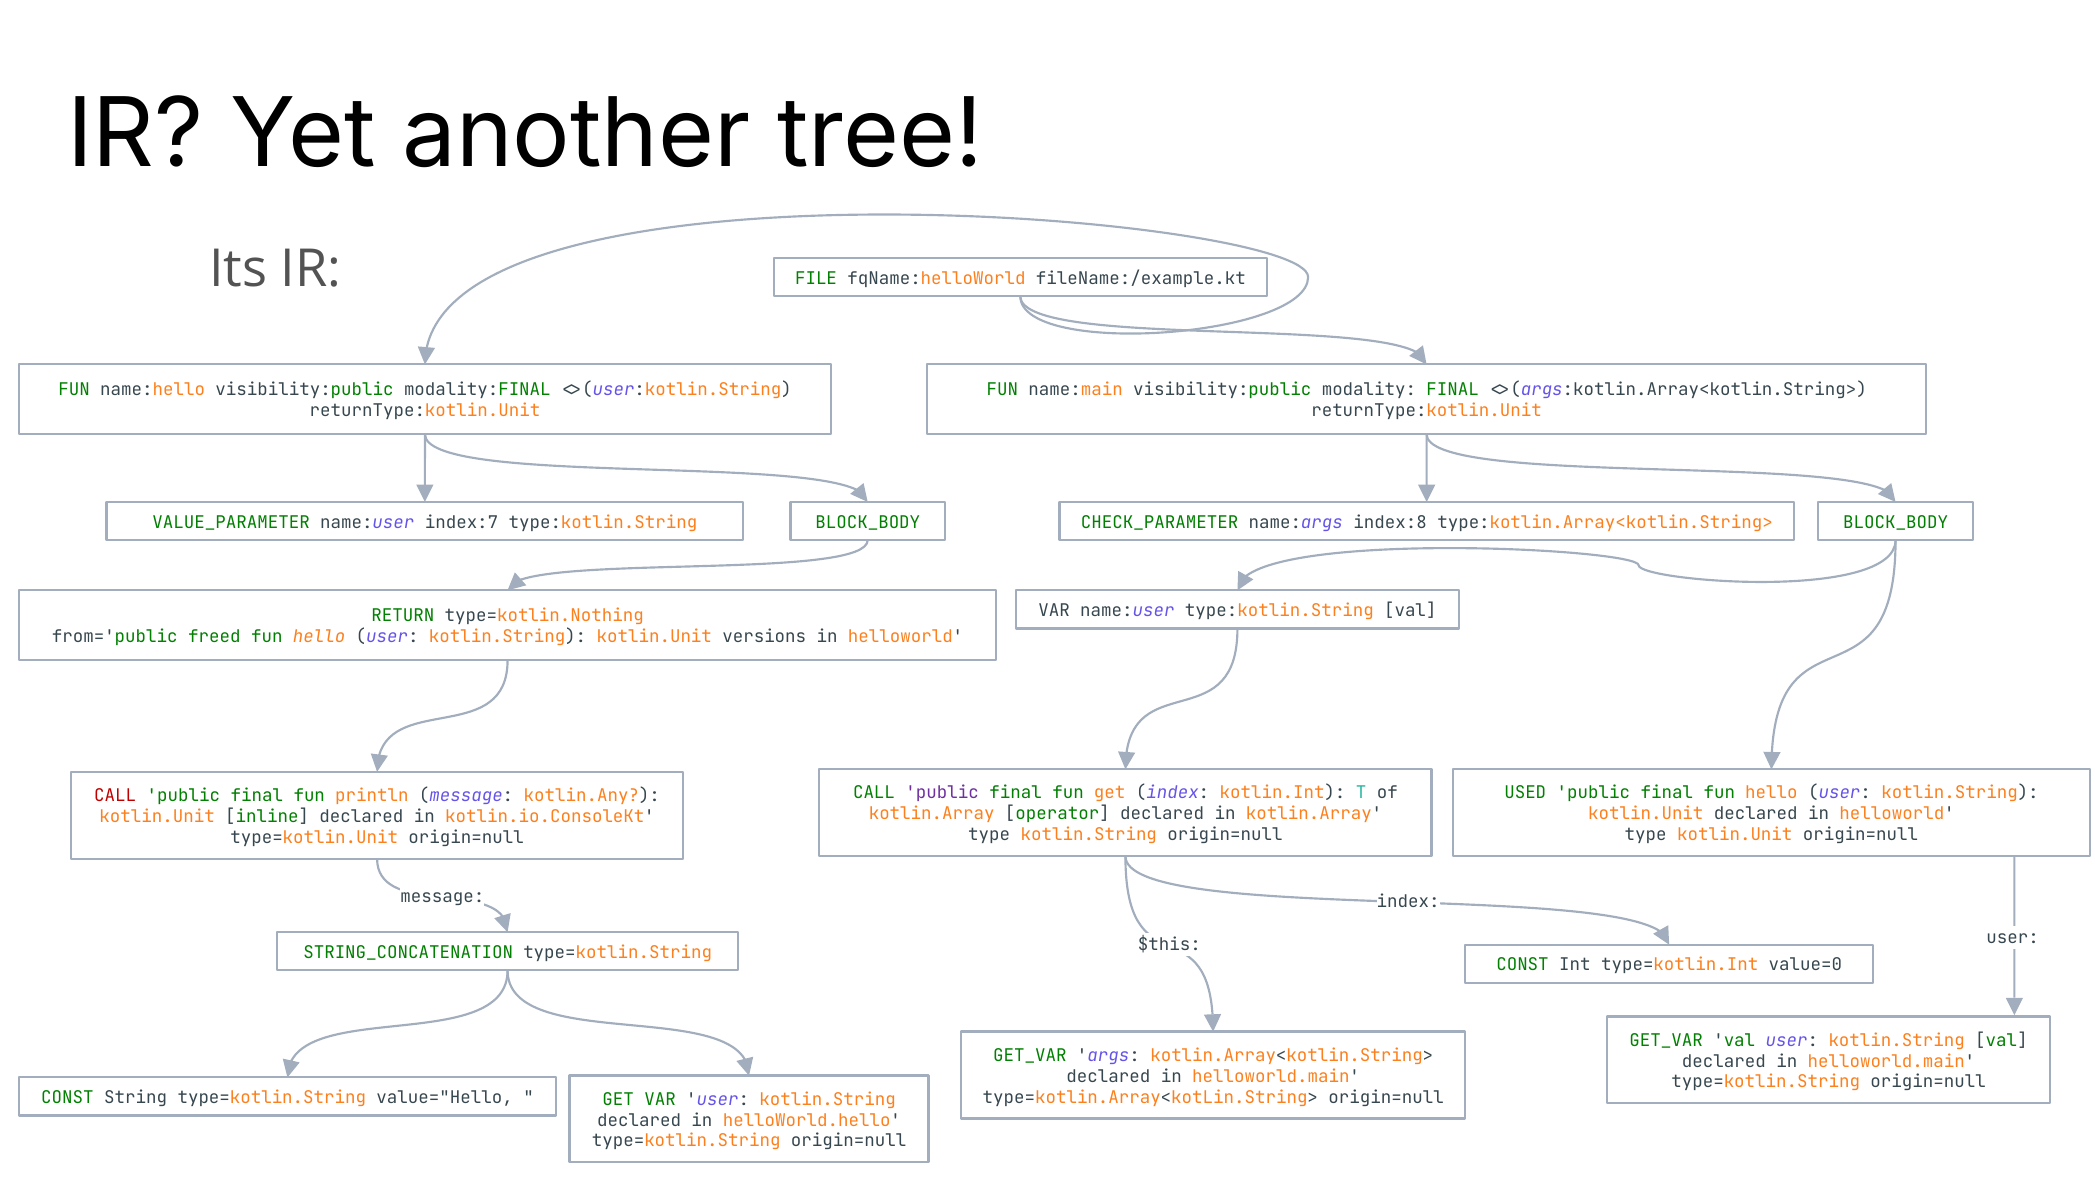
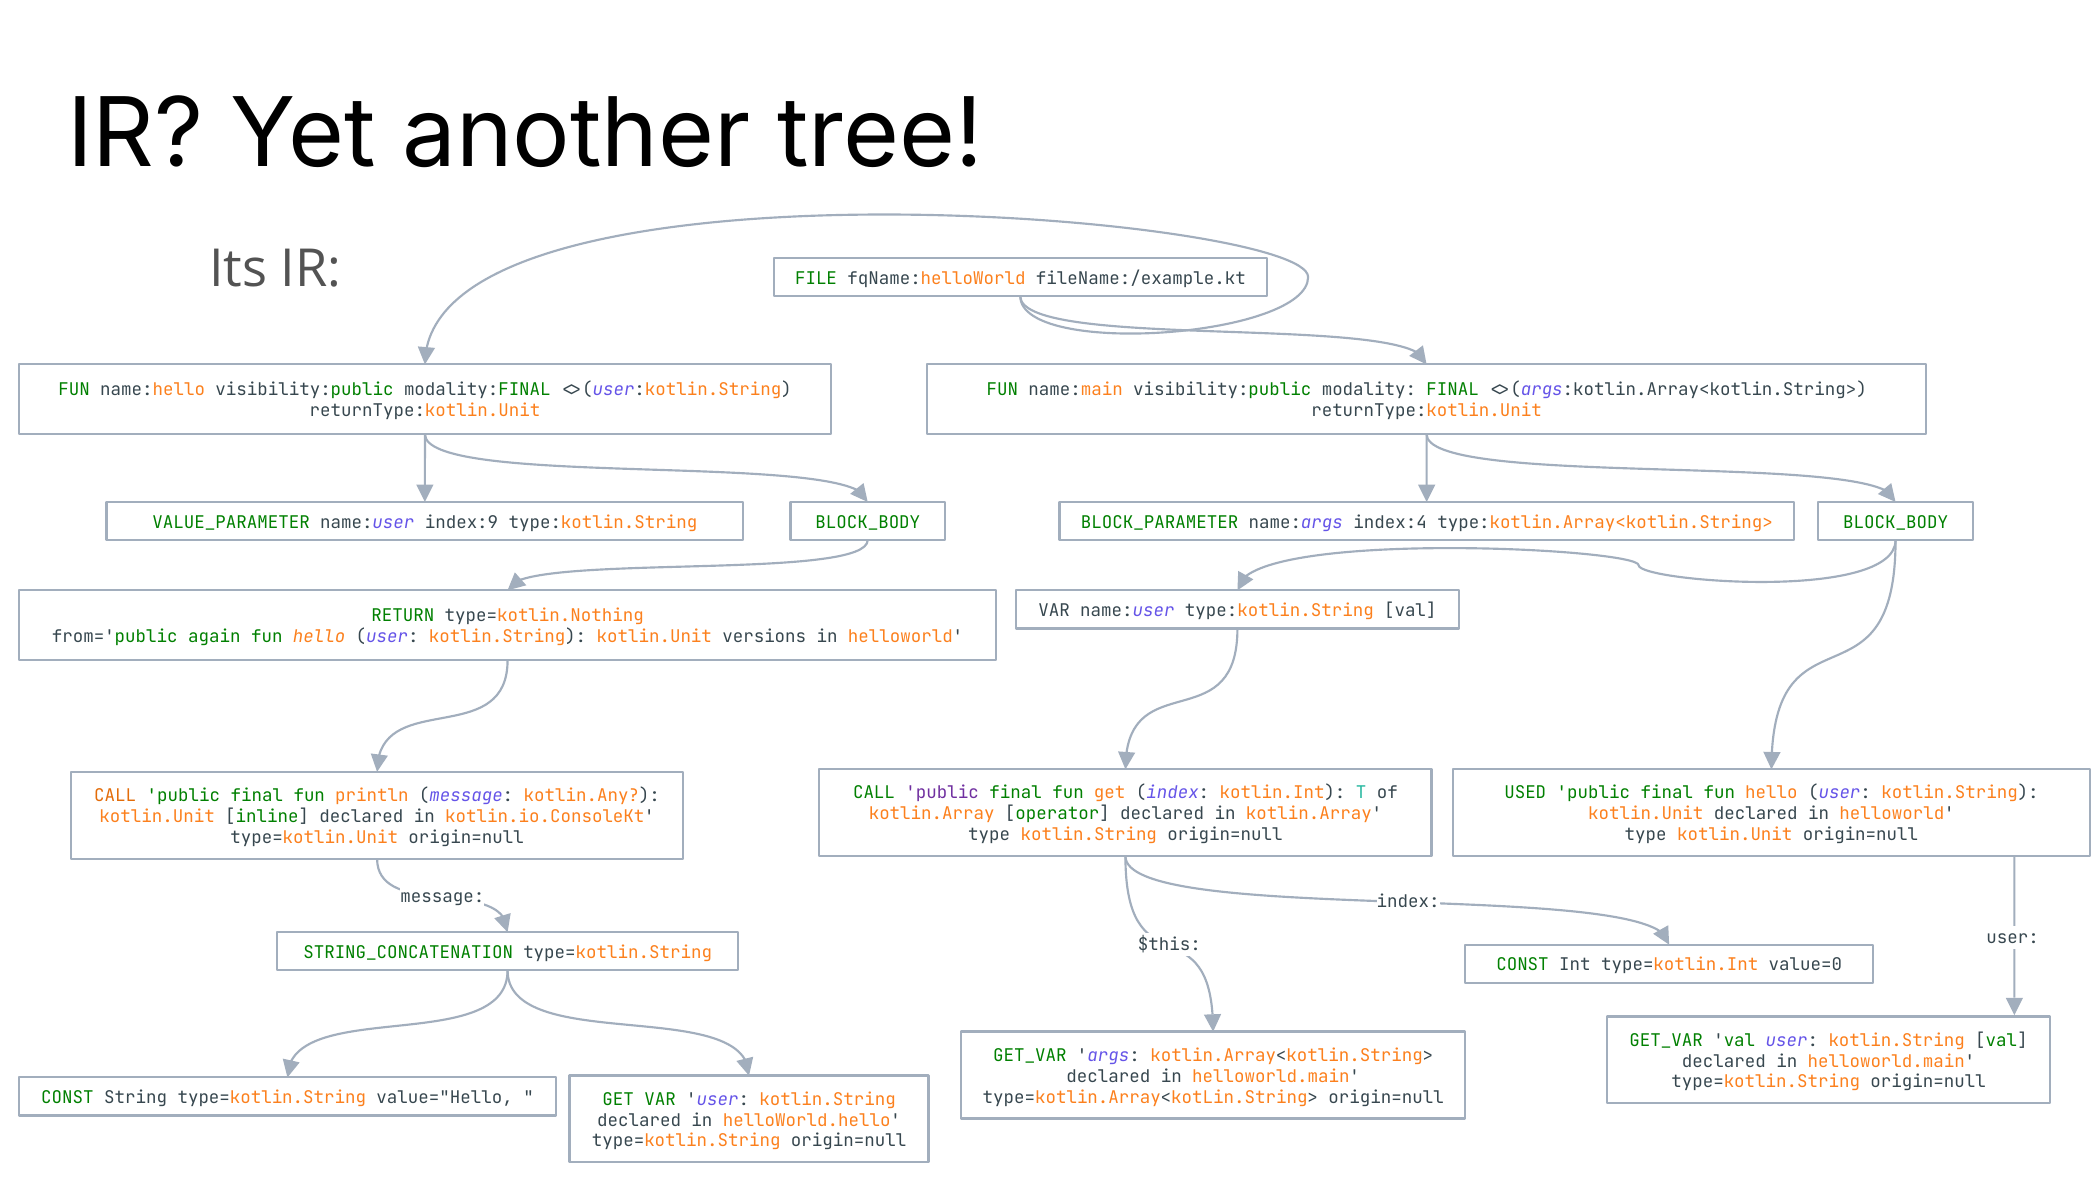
index:7: index:7 -> index:9
CHECK_PARAMETER: CHECK_PARAMETER -> BLOCK_PARAMETER
index:8: index:8 -> index:4
freed: freed -> again
CALL at (115, 795) colour: red -> orange
